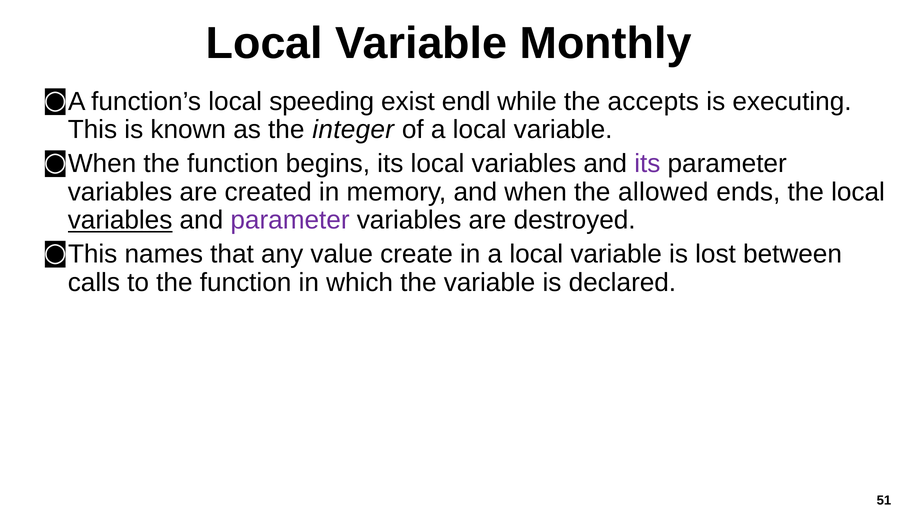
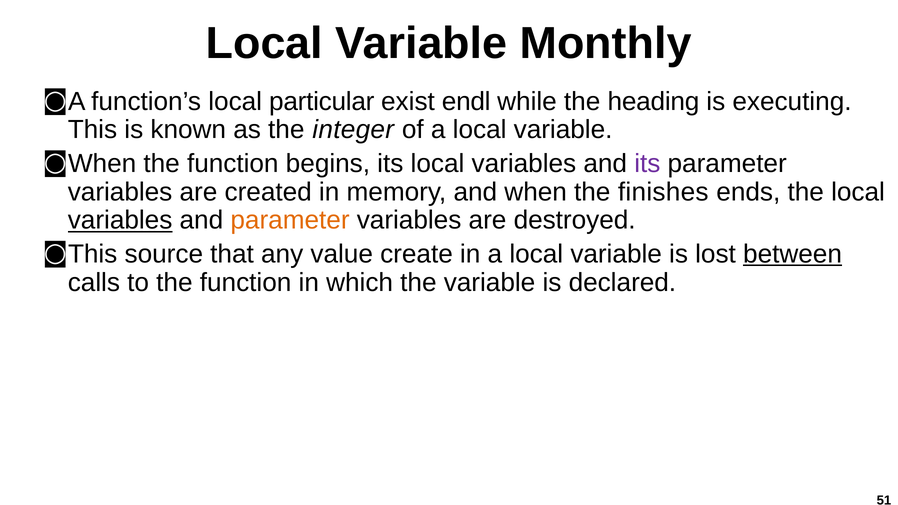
speeding: speeding -> particular
accepts: accepts -> heading
allowed: allowed -> finishes
parameter at (290, 220) colour: purple -> orange
names: names -> source
between underline: none -> present
